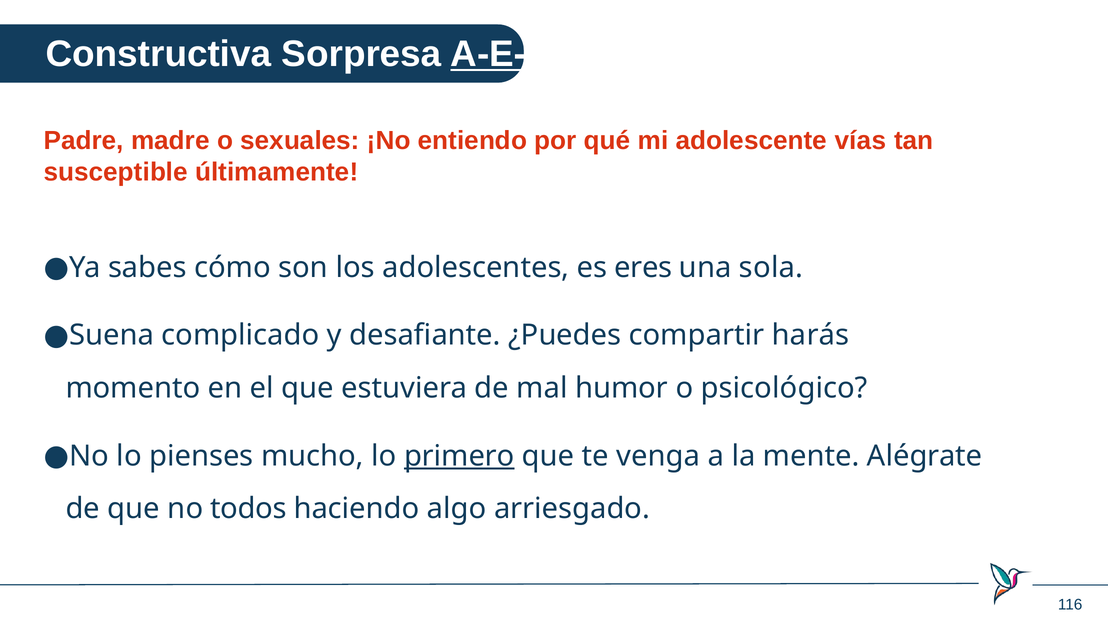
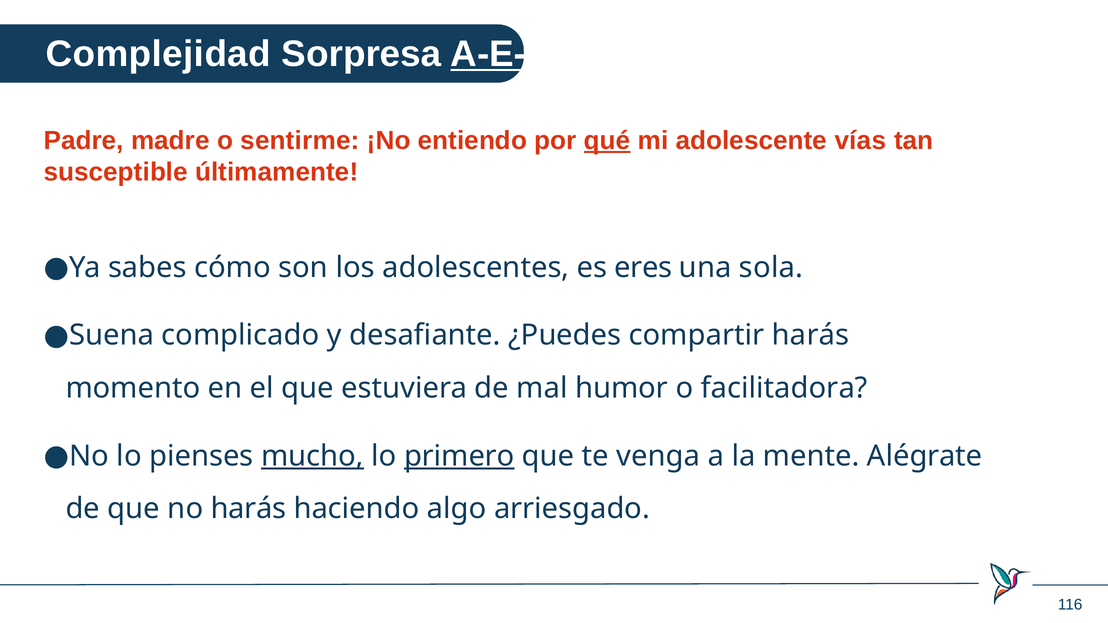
Constructiva: Constructiva -> Complejidad
sexuales: sexuales -> sentirme
qué underline: none -> present
psicológico: psicológico -> facilitadora
mucho underline: none -> present
no todos: todos -> harás
